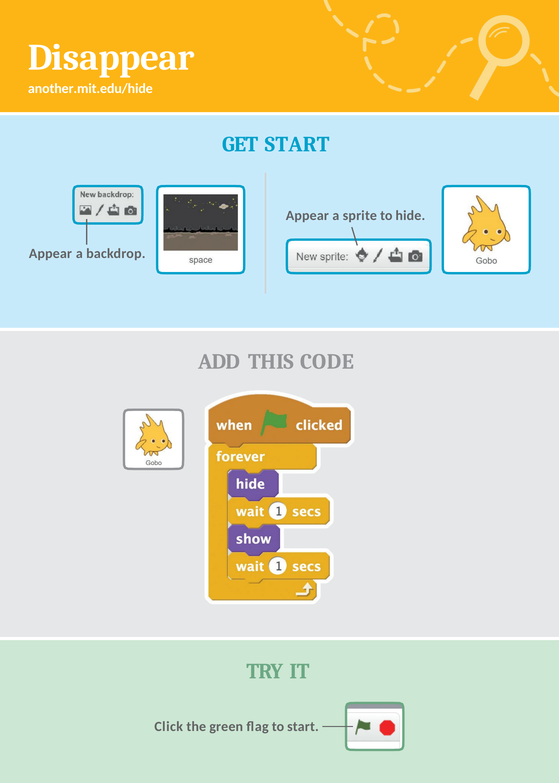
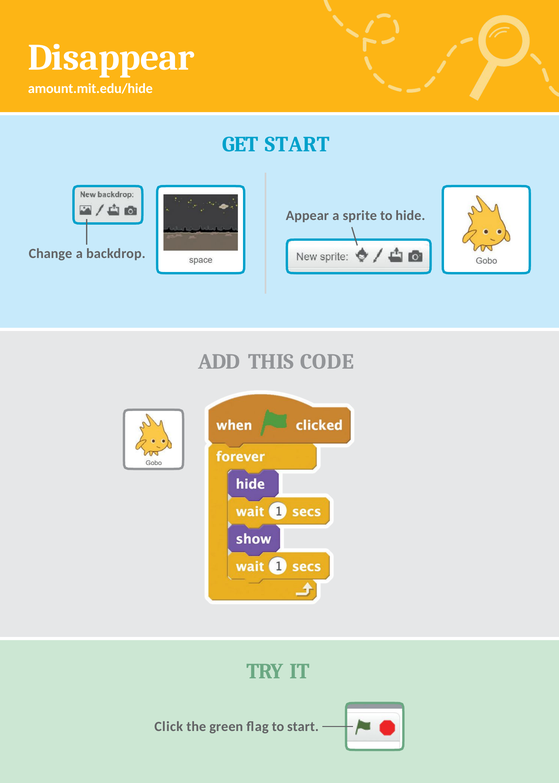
another.mit.edu/hide: another.mit.edu/hide -> amount.mit.edu/hide
Appear at (50, 253): Appear -> Change
